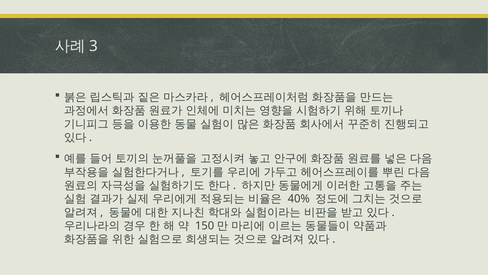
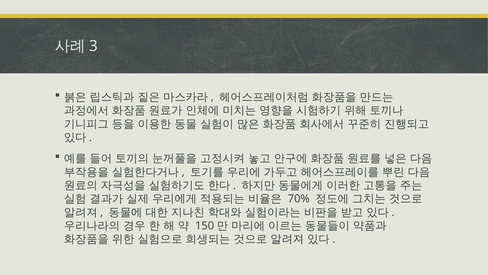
40%: 40% -> 70%
